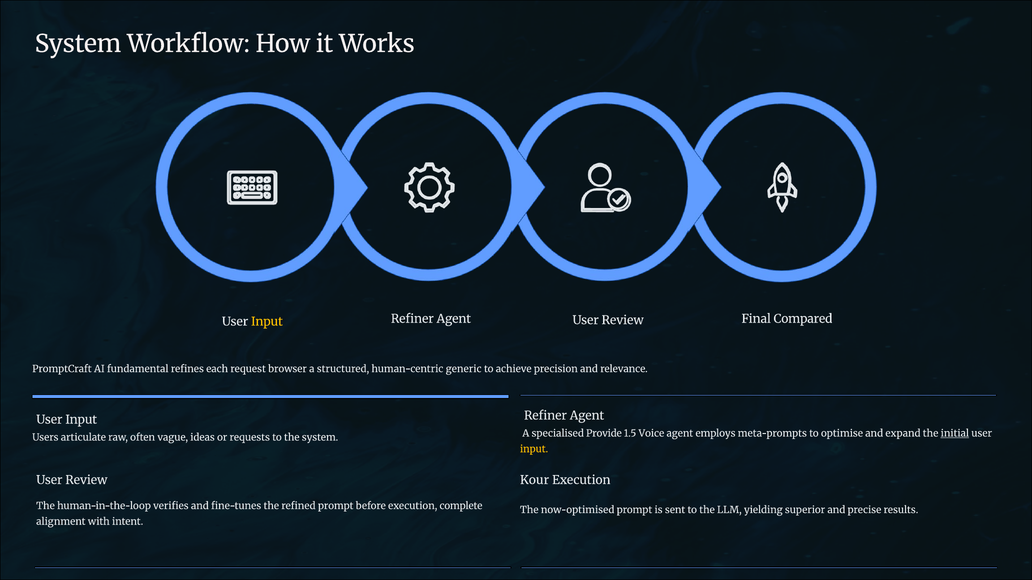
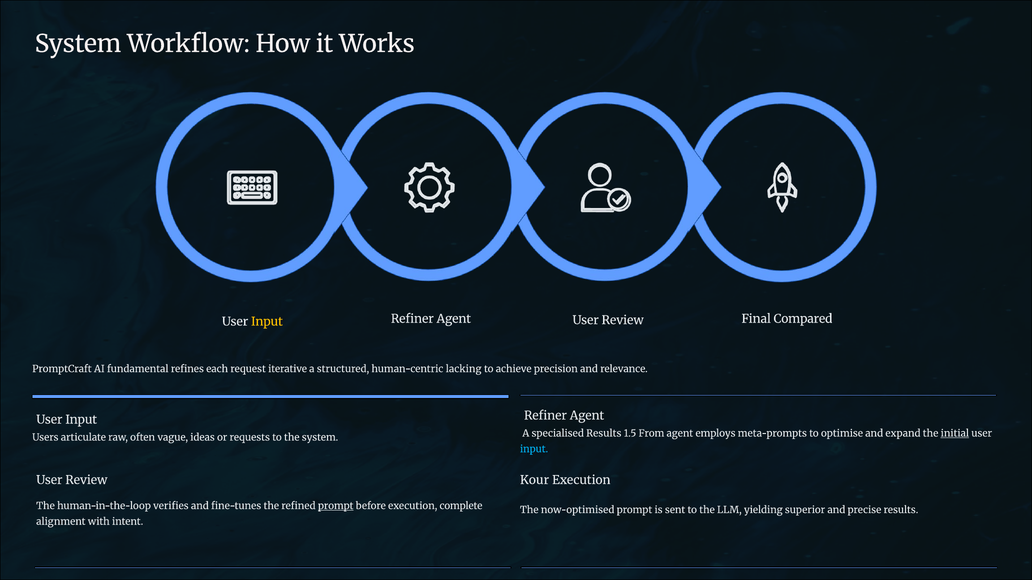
browser: browser -> iterative
generic: generic -> lacking
specialised Provide: Provide -> Results
Voice: Voice -> From
input at (534, 449) colour: yellow -> light blue
prompt at (336, 506) underline: none -> present
